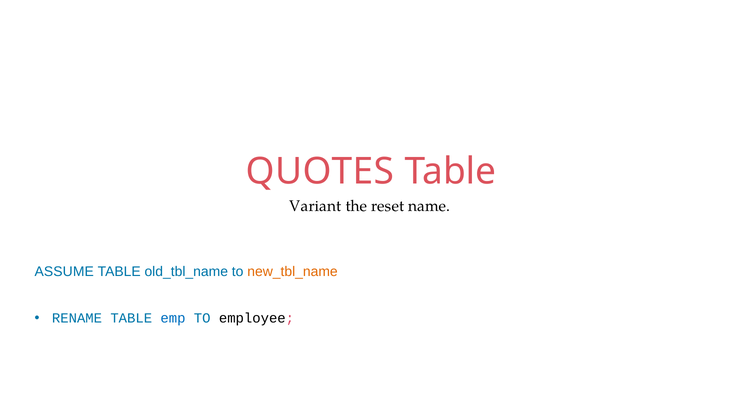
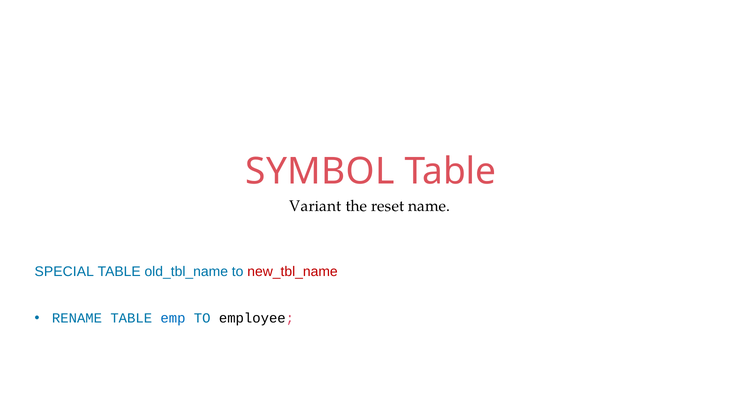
QUOTES: QUOTES -> SYMBOL
ASSUME: ASSUME -> SPECIAL
new_tbl_name colour: orange -> red
